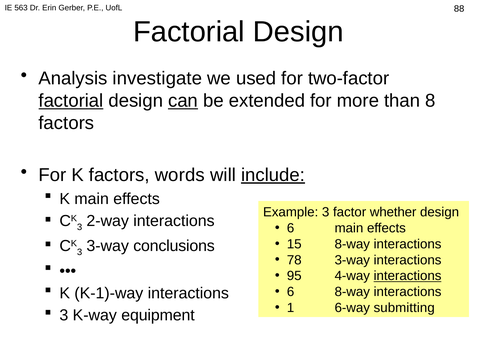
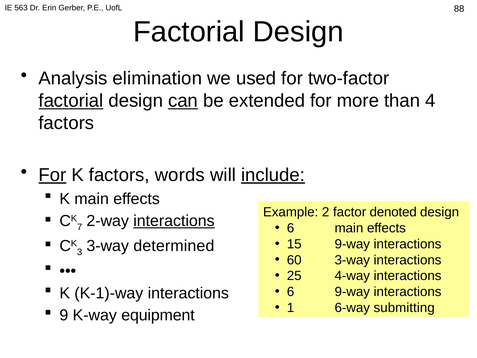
investigate: investigate -> elimination
8: 8 -> 4
For at (52, 175) underline: none -> present
Example 3: 3 -> 2
whether: whether -> denoted
3 at (80, 227): 3 -> 7
interactions at (174, 221) underline: none -> present
15 8-way: 8-way -> 9-way
conclusions: conclusions -> determined
78: 78 -> 60
95: 95 -> 25
interactions at (408, 276) underline: present -> none
6 8-way: 8-way -> 9-way
3 at (64, 315): 3 -> 9
